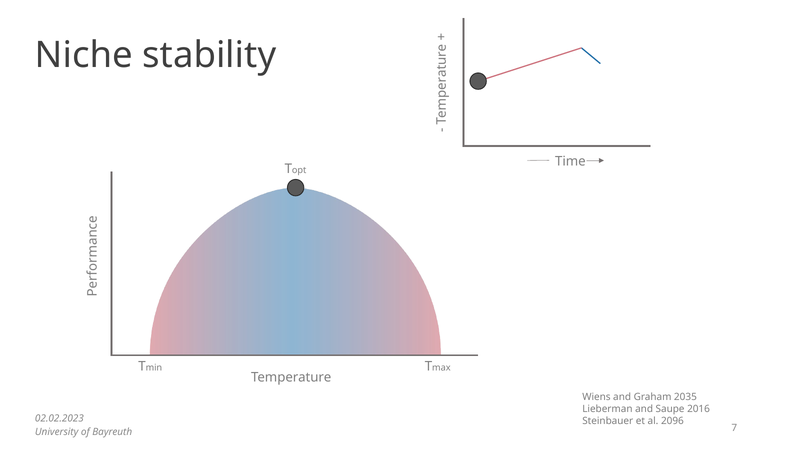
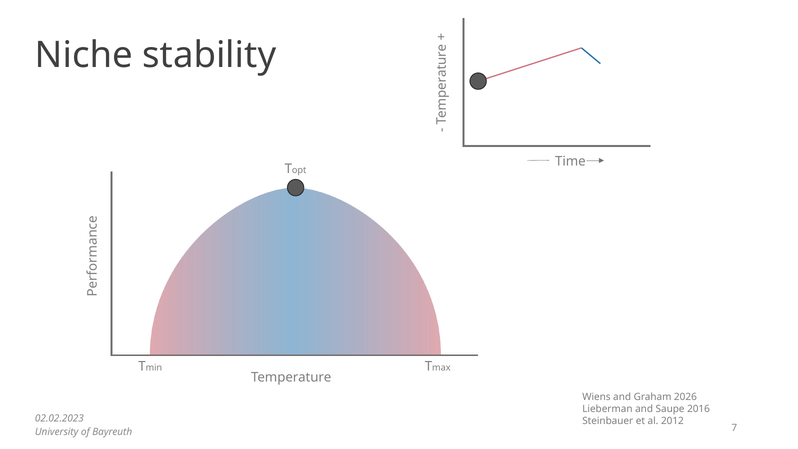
2035: 2035 -> 2026
2096: 2096 -> 2012
